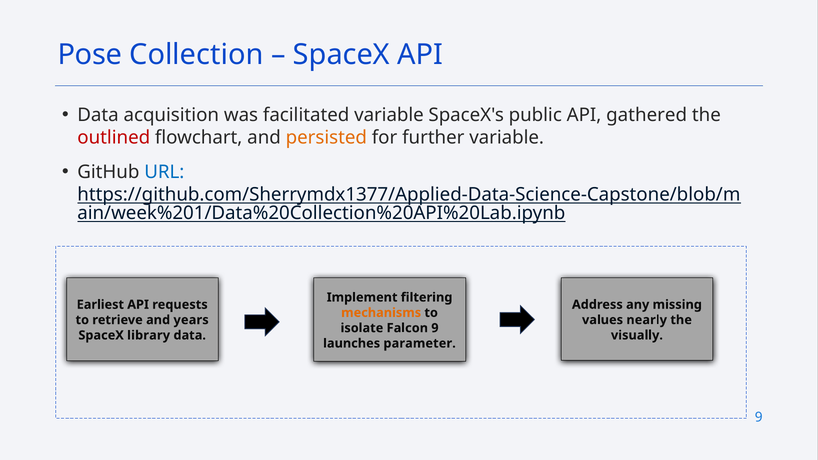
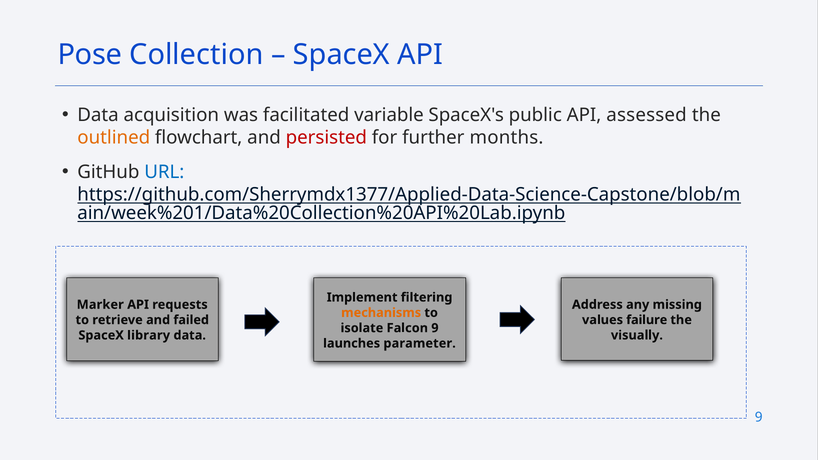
gathered: gathered -> assessed
outlined colour: red -> orange
persisted colour: orange -> red
further variable: variable -> months
Earliest: Earliest -> Marker
years: years -> failed
nearly: nearly -> failure
